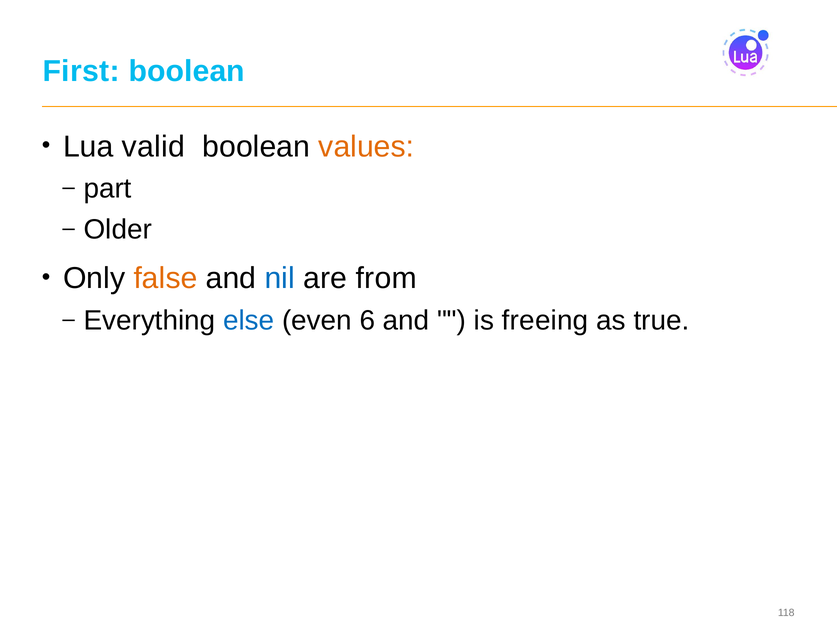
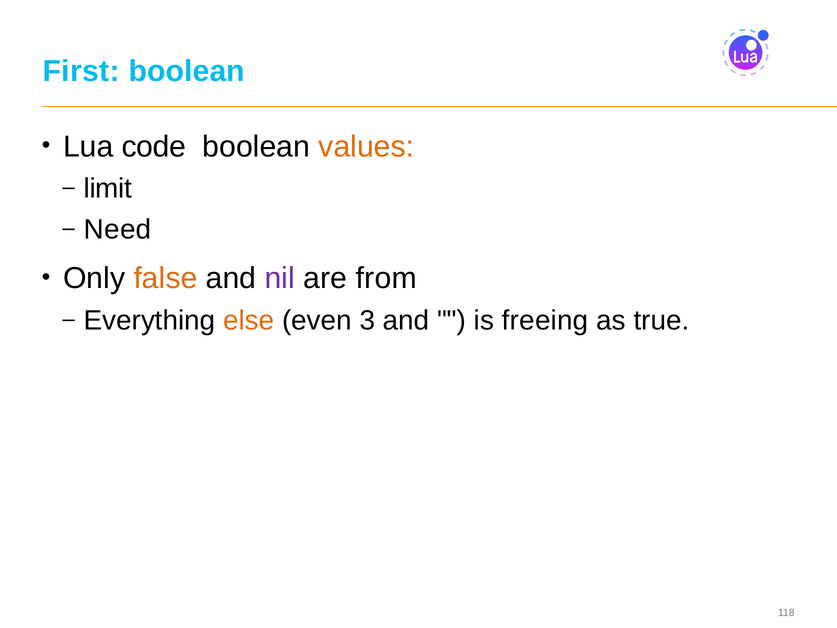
valid: valid -> code
part: part -> limit
Older: Older -> Need
nil colour: blue -> purple
else colour: blue -> orange
6: 6 -> 3
